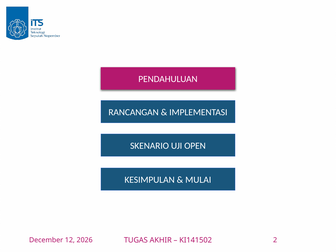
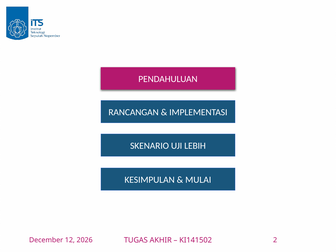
OPEN: OPEN -> LEBIH
